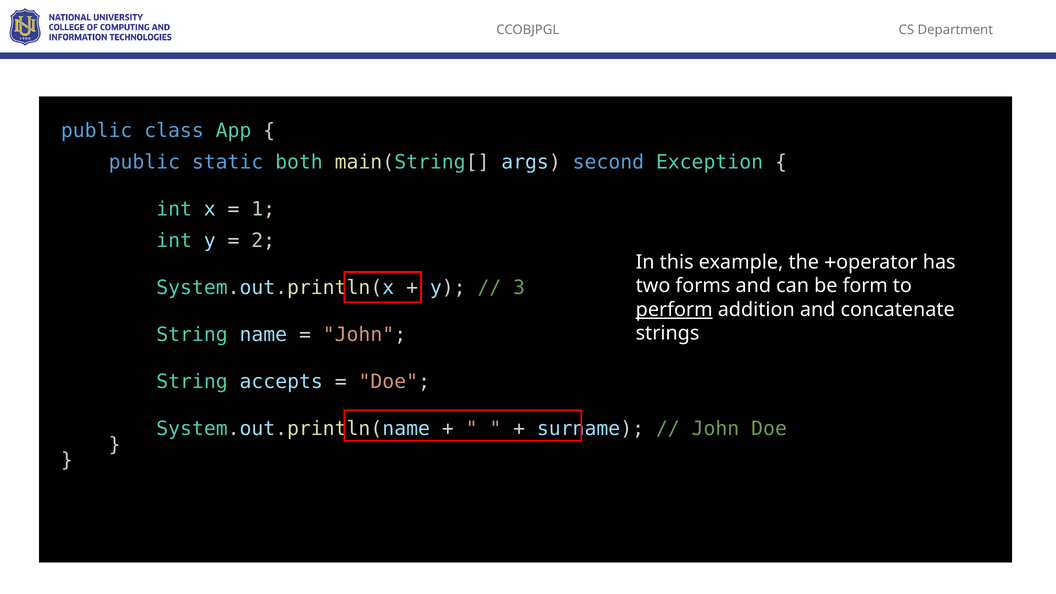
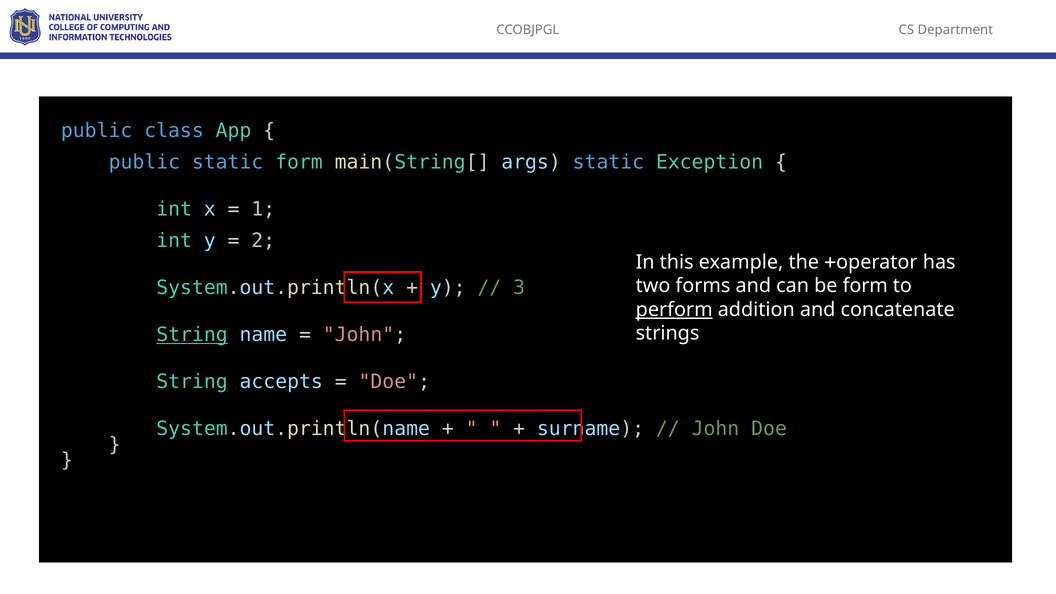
static both: both -> form
args second: second -> static
String at (192, 335) underline: none -> present
